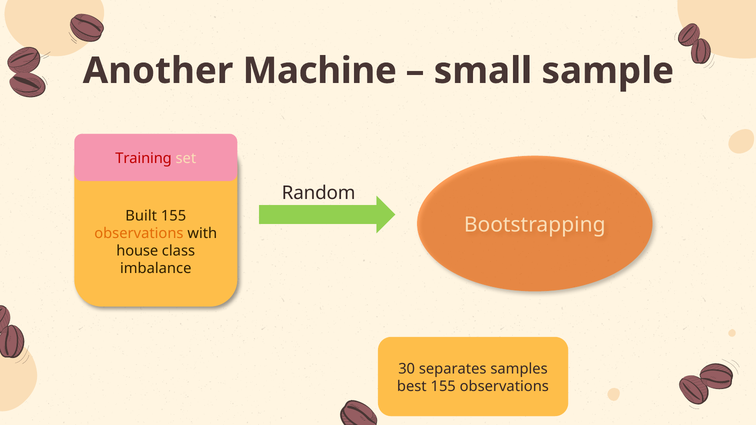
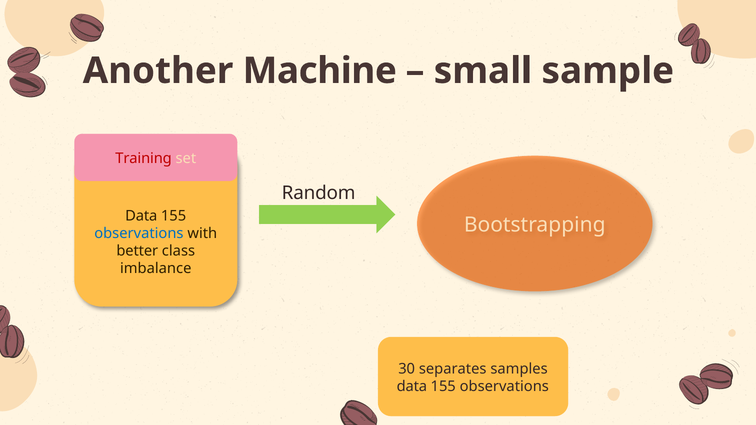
Built at (141, 216): Built -> Data
observations at (139, 233) colour: orange -> blue
house: house -> better
best at (412, 387): best -> data
